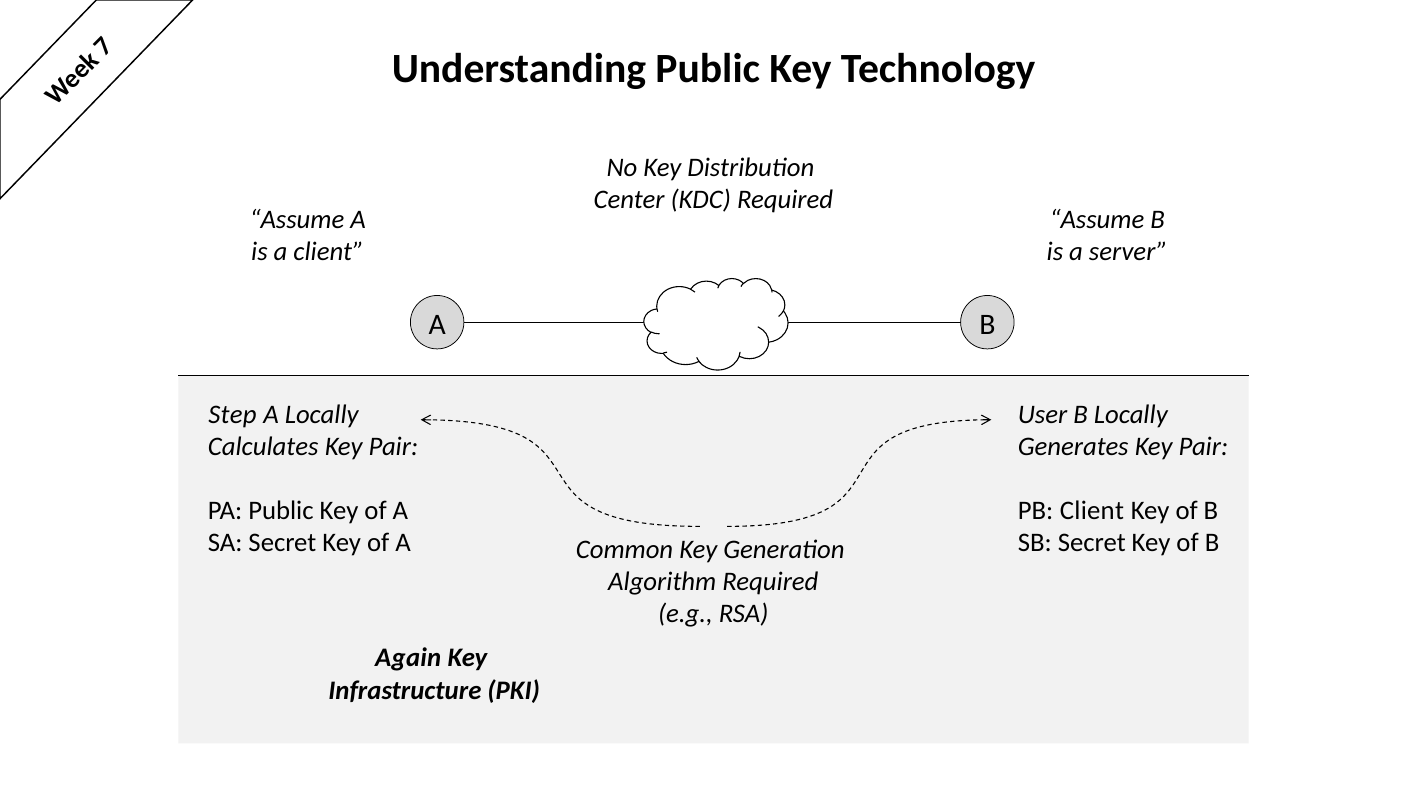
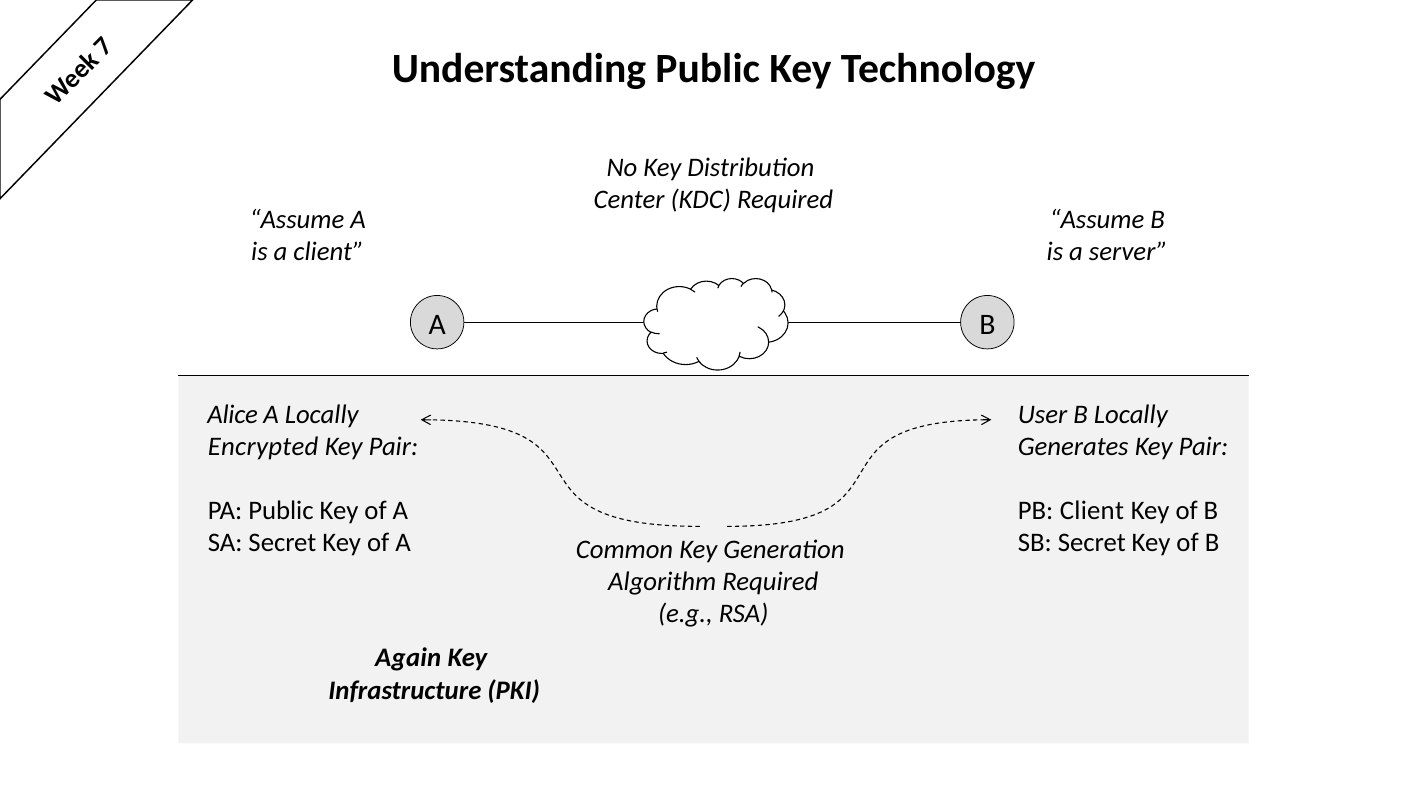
Step: Step -> Alice
Calculates: Calculates -> Encrypted
